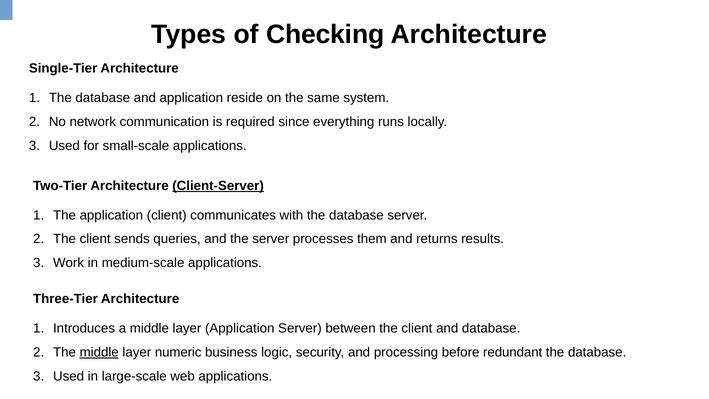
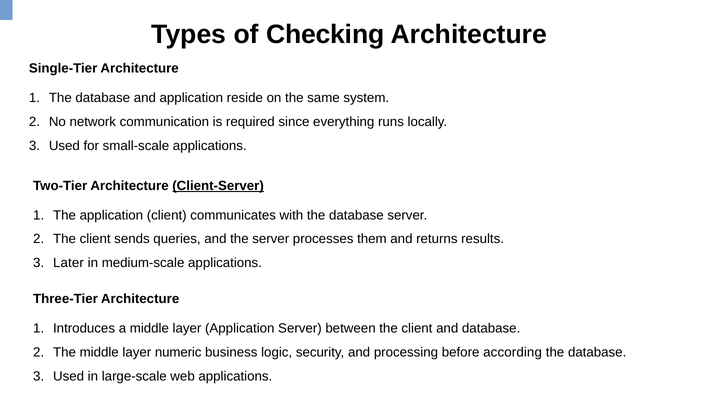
Work: Work -> Later
middle at (99, 352) underline: present -> none
redundant: redundant -> according
